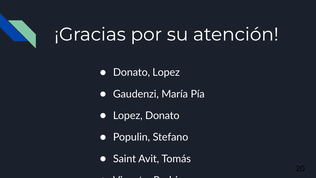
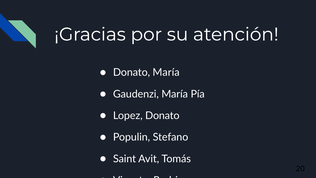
Donato Lopez: Lopez -> María
